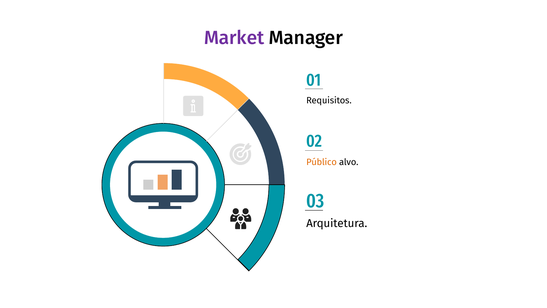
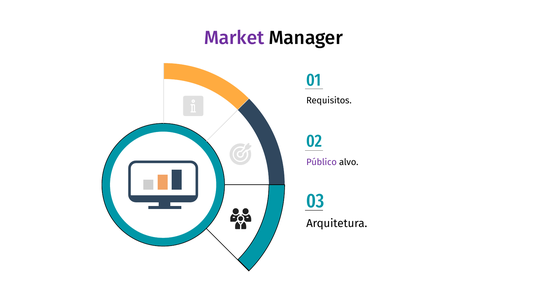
Público colour: orange -> purple
